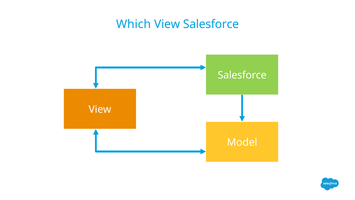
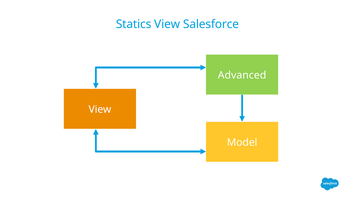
Which: Which -> Statics
Salesforce at (242, 75): Salesforce -> Advanced
